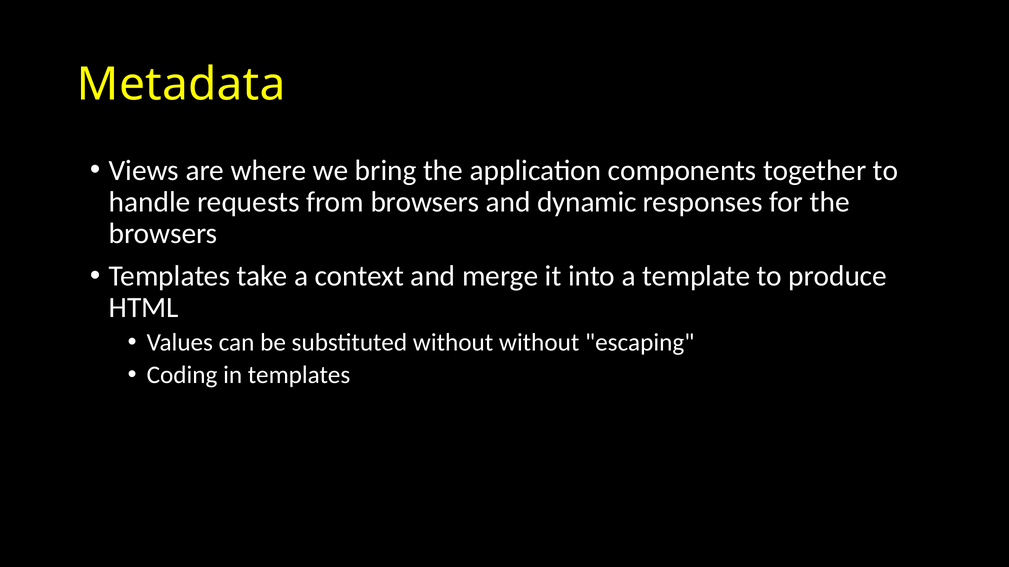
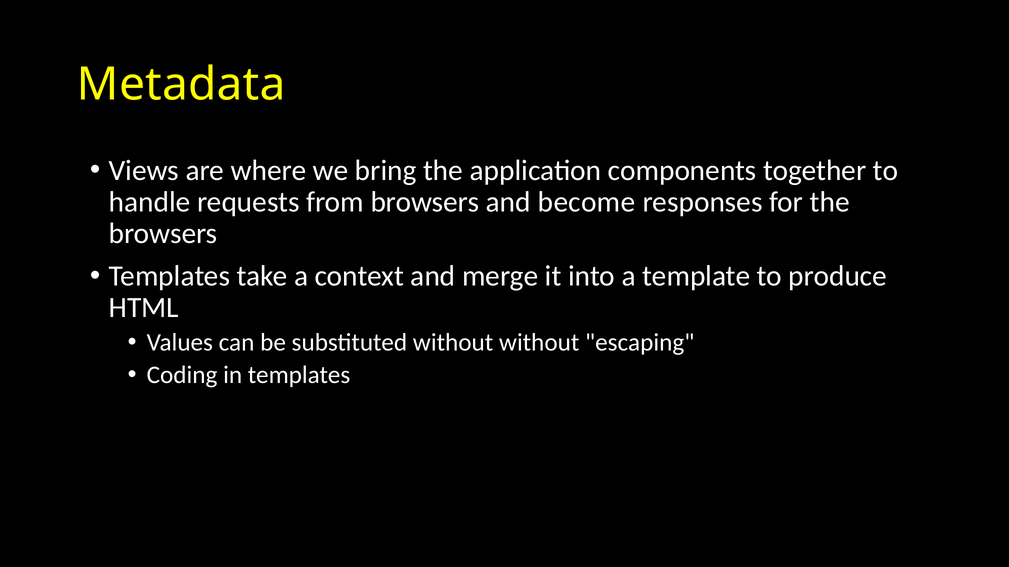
dynamic: dynamic -> become
